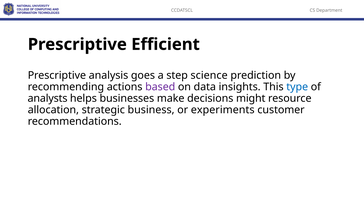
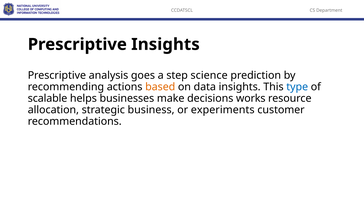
Prescriptive Efficient: Efficient -> Insights
based colour: purple -> orange
analysts: analysts -> scalable
might: might -> works
